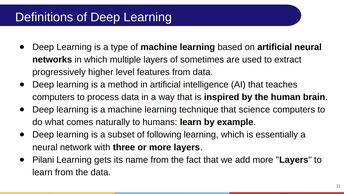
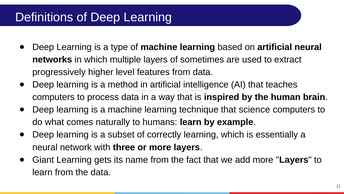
following: following -> correctly
Pilani: Pilani -> Giant
